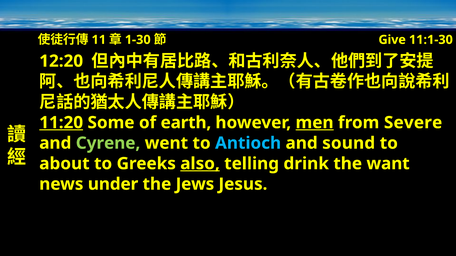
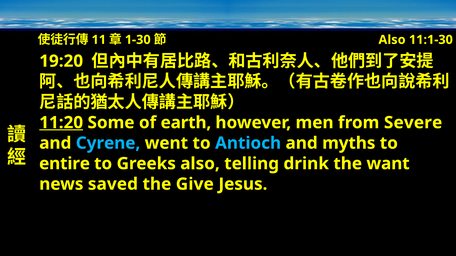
Give at (392, 40): Give -> Also
12:20: 12:20 -> 19:20
men underline: present -> none
Cyrene colour: light green -> light blue
sound: sound -> myths
about: about -> entire
also at (200, 164) underline: present -> none
under: under -> saved
Jews: Jews -> Give
